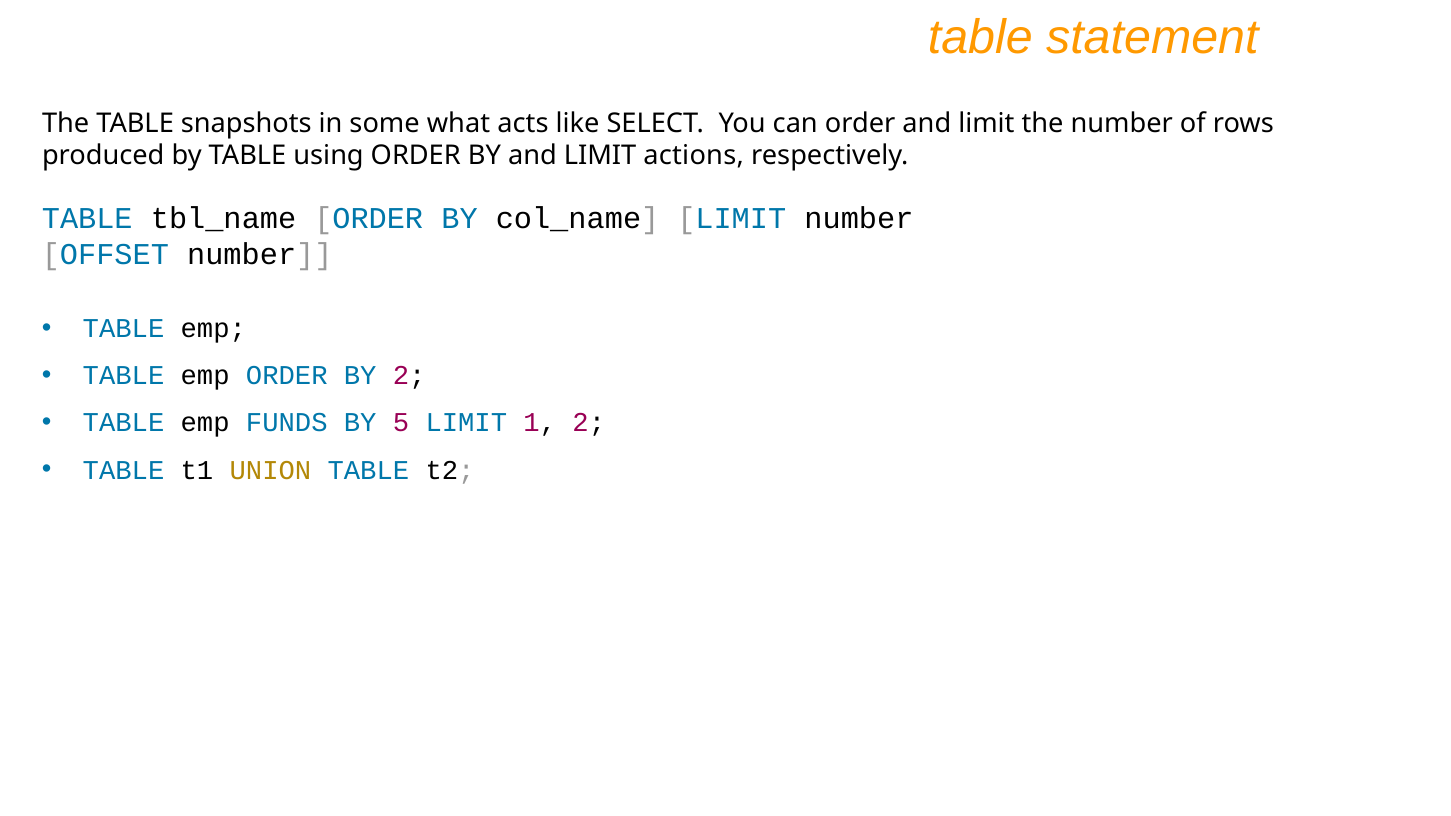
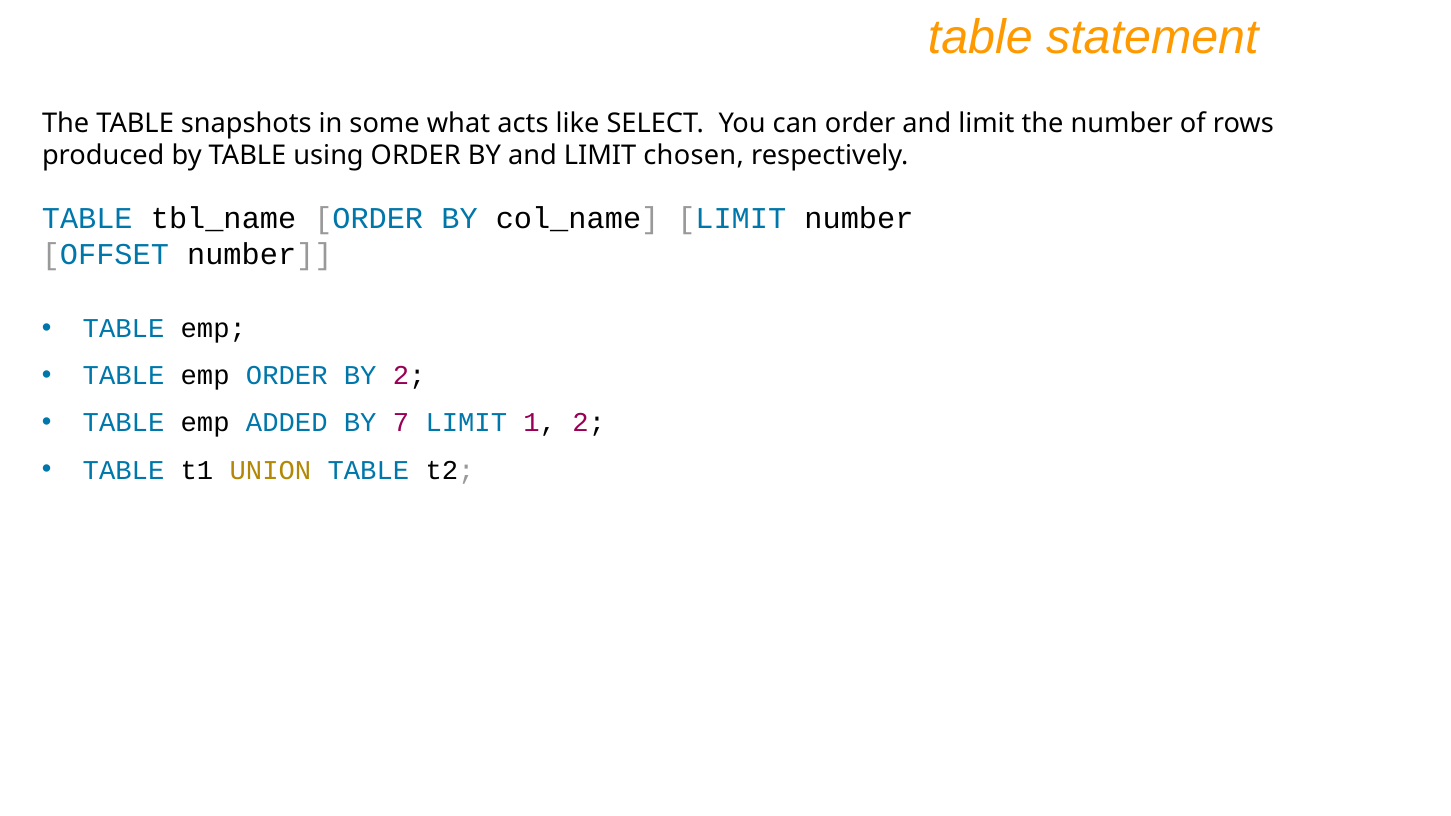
actions: actions -> chosen
FUNDS: FUNDS -> ADDED
5: 5 -> 7
